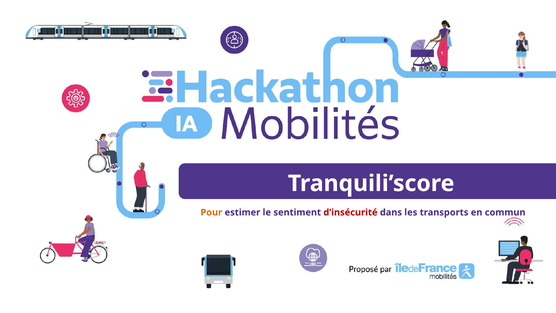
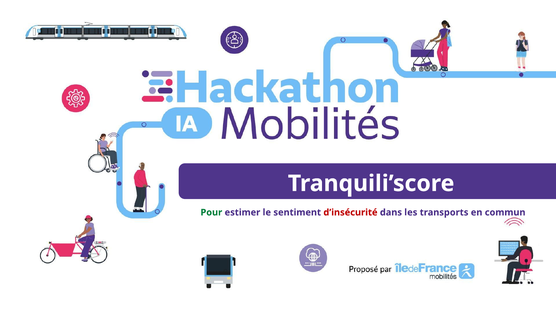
Pour colour: orange -> green
